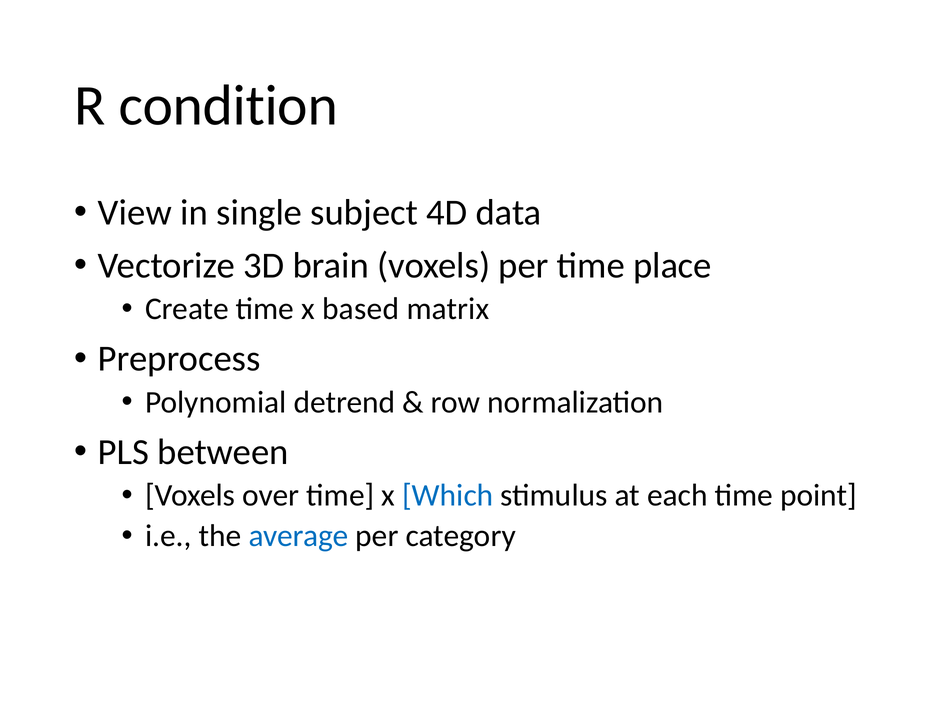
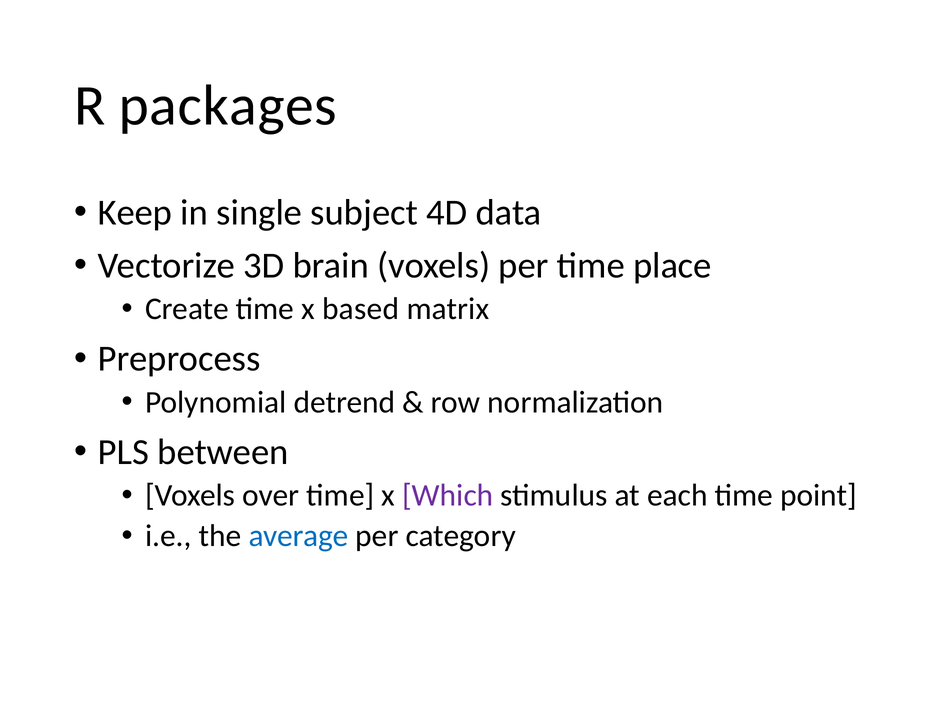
condition: condition -> packages
View: View -> Keep
Which colour: blue -> purple
